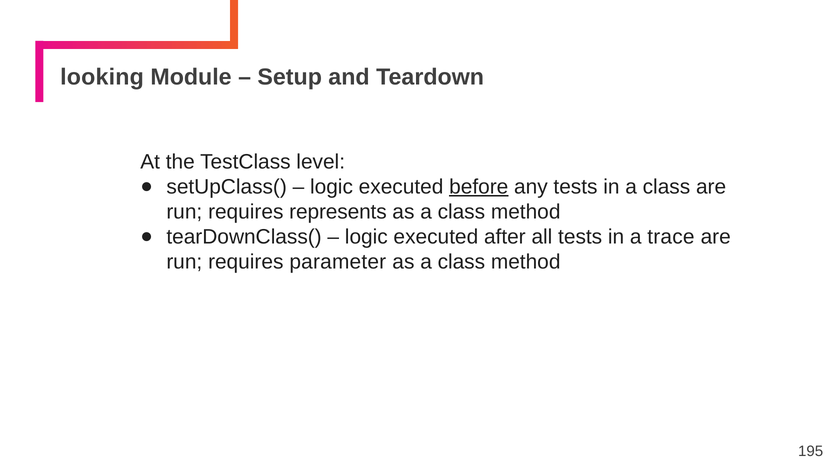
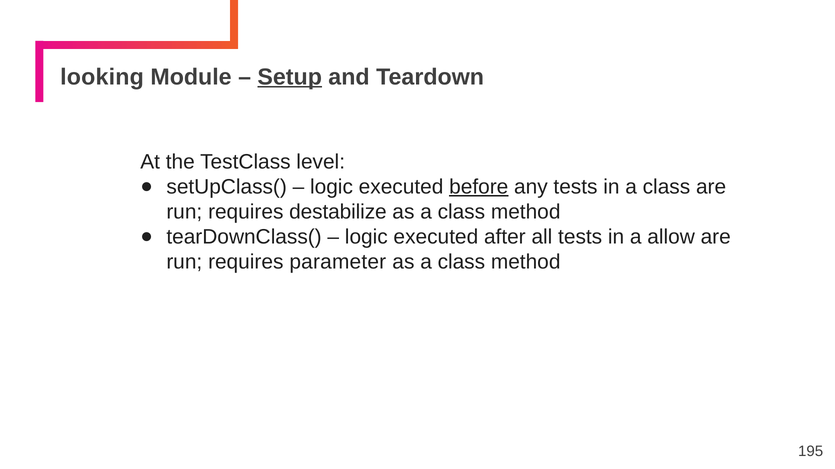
Setup underline: none -> present
represents: represents -> destabilize
trace: trace -> allow
